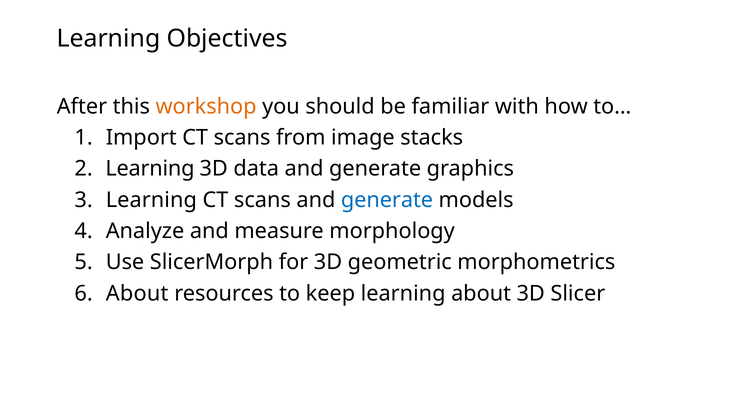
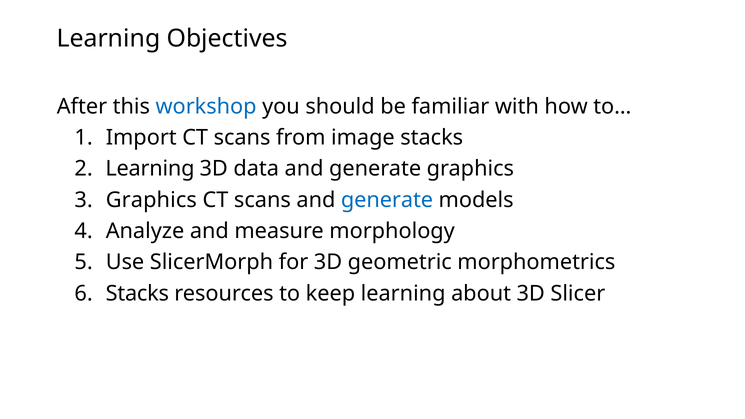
workshop colour: orange -> blue
Learning at (151, 200): Learning -> Graphics
About at (137, 294): About -> Stacks
